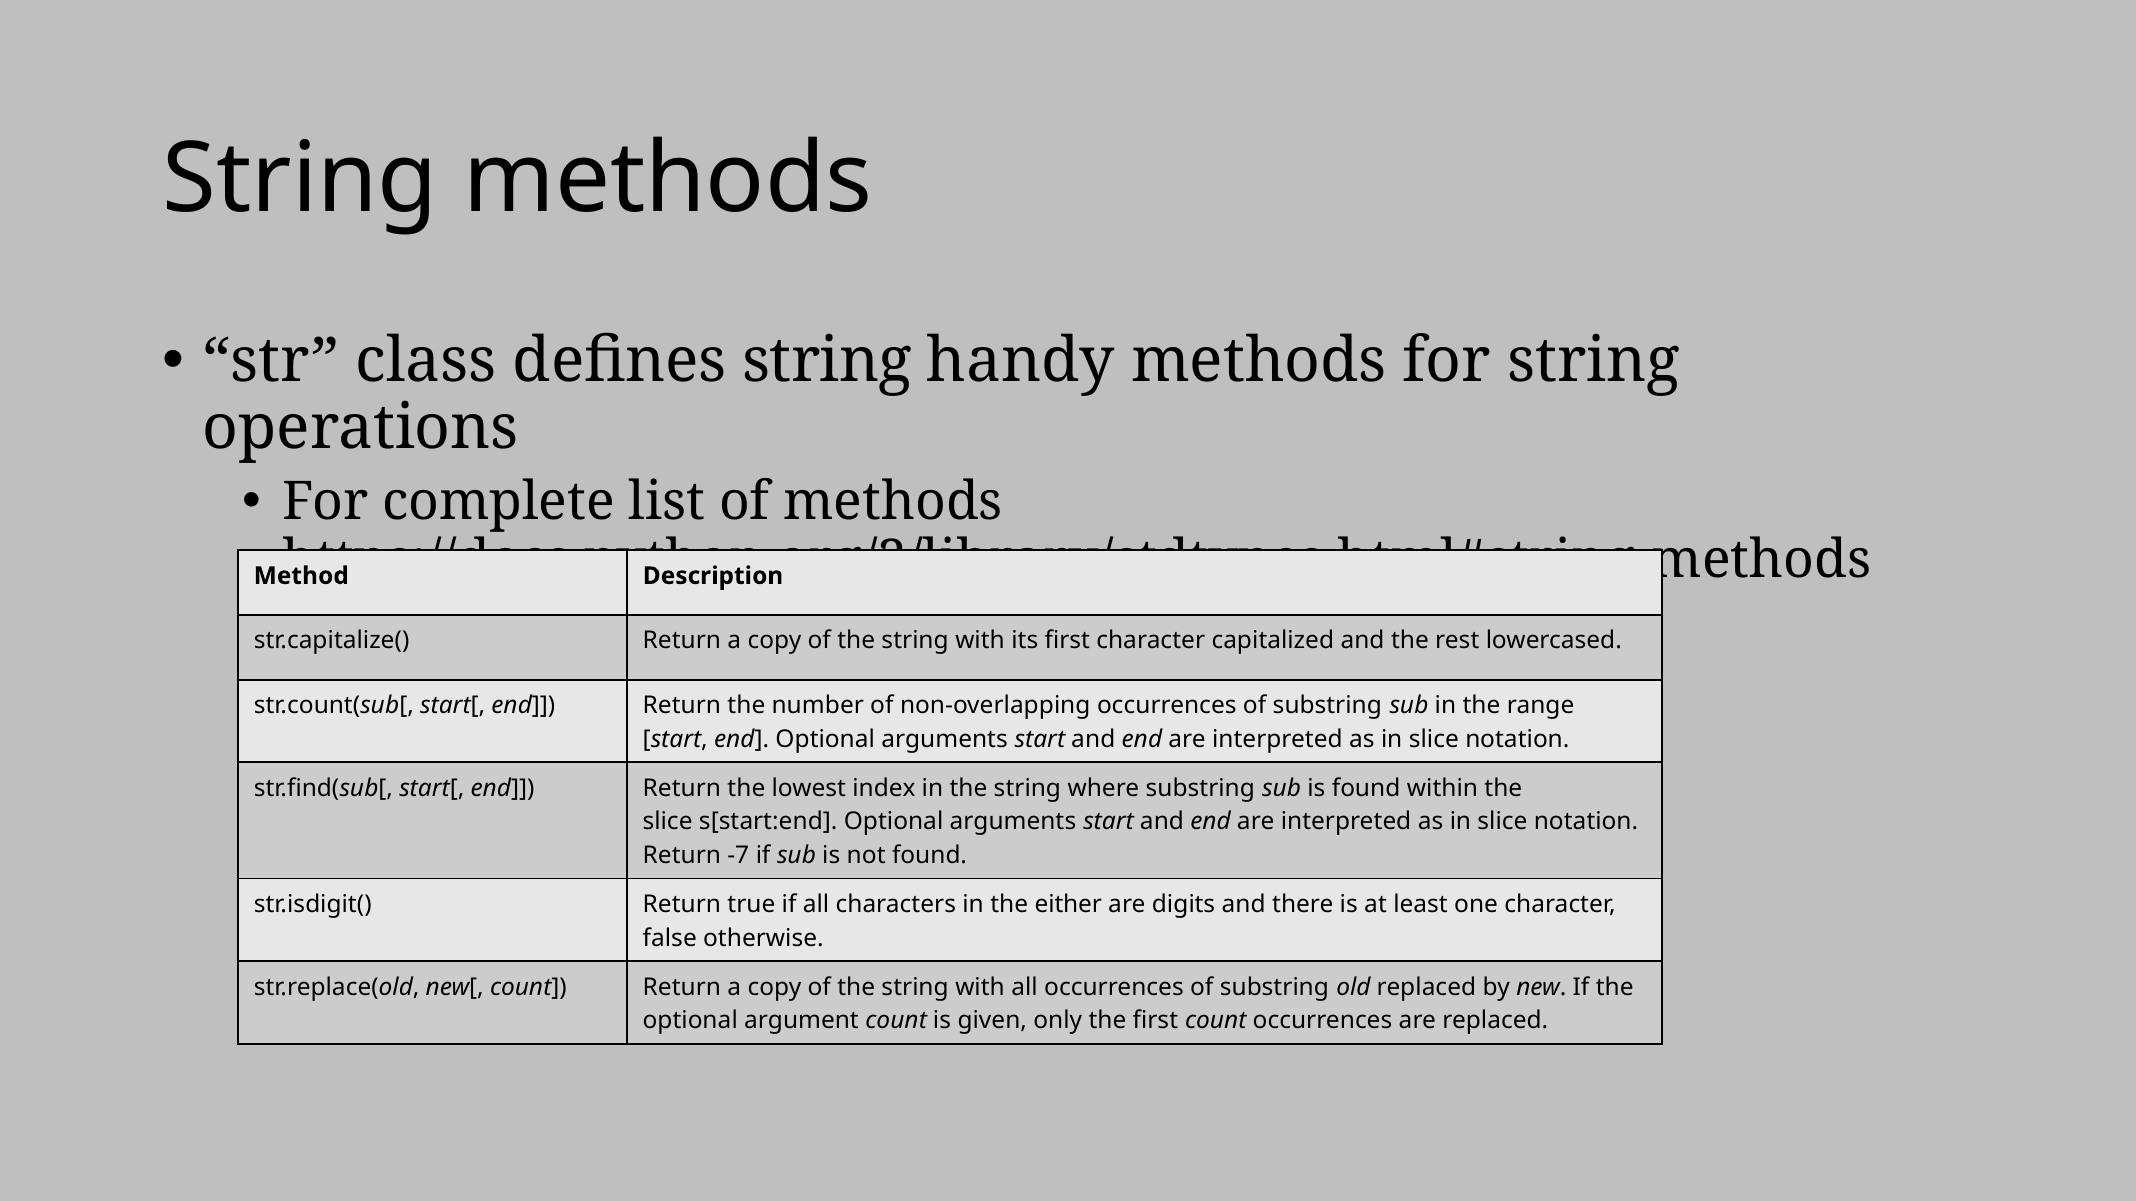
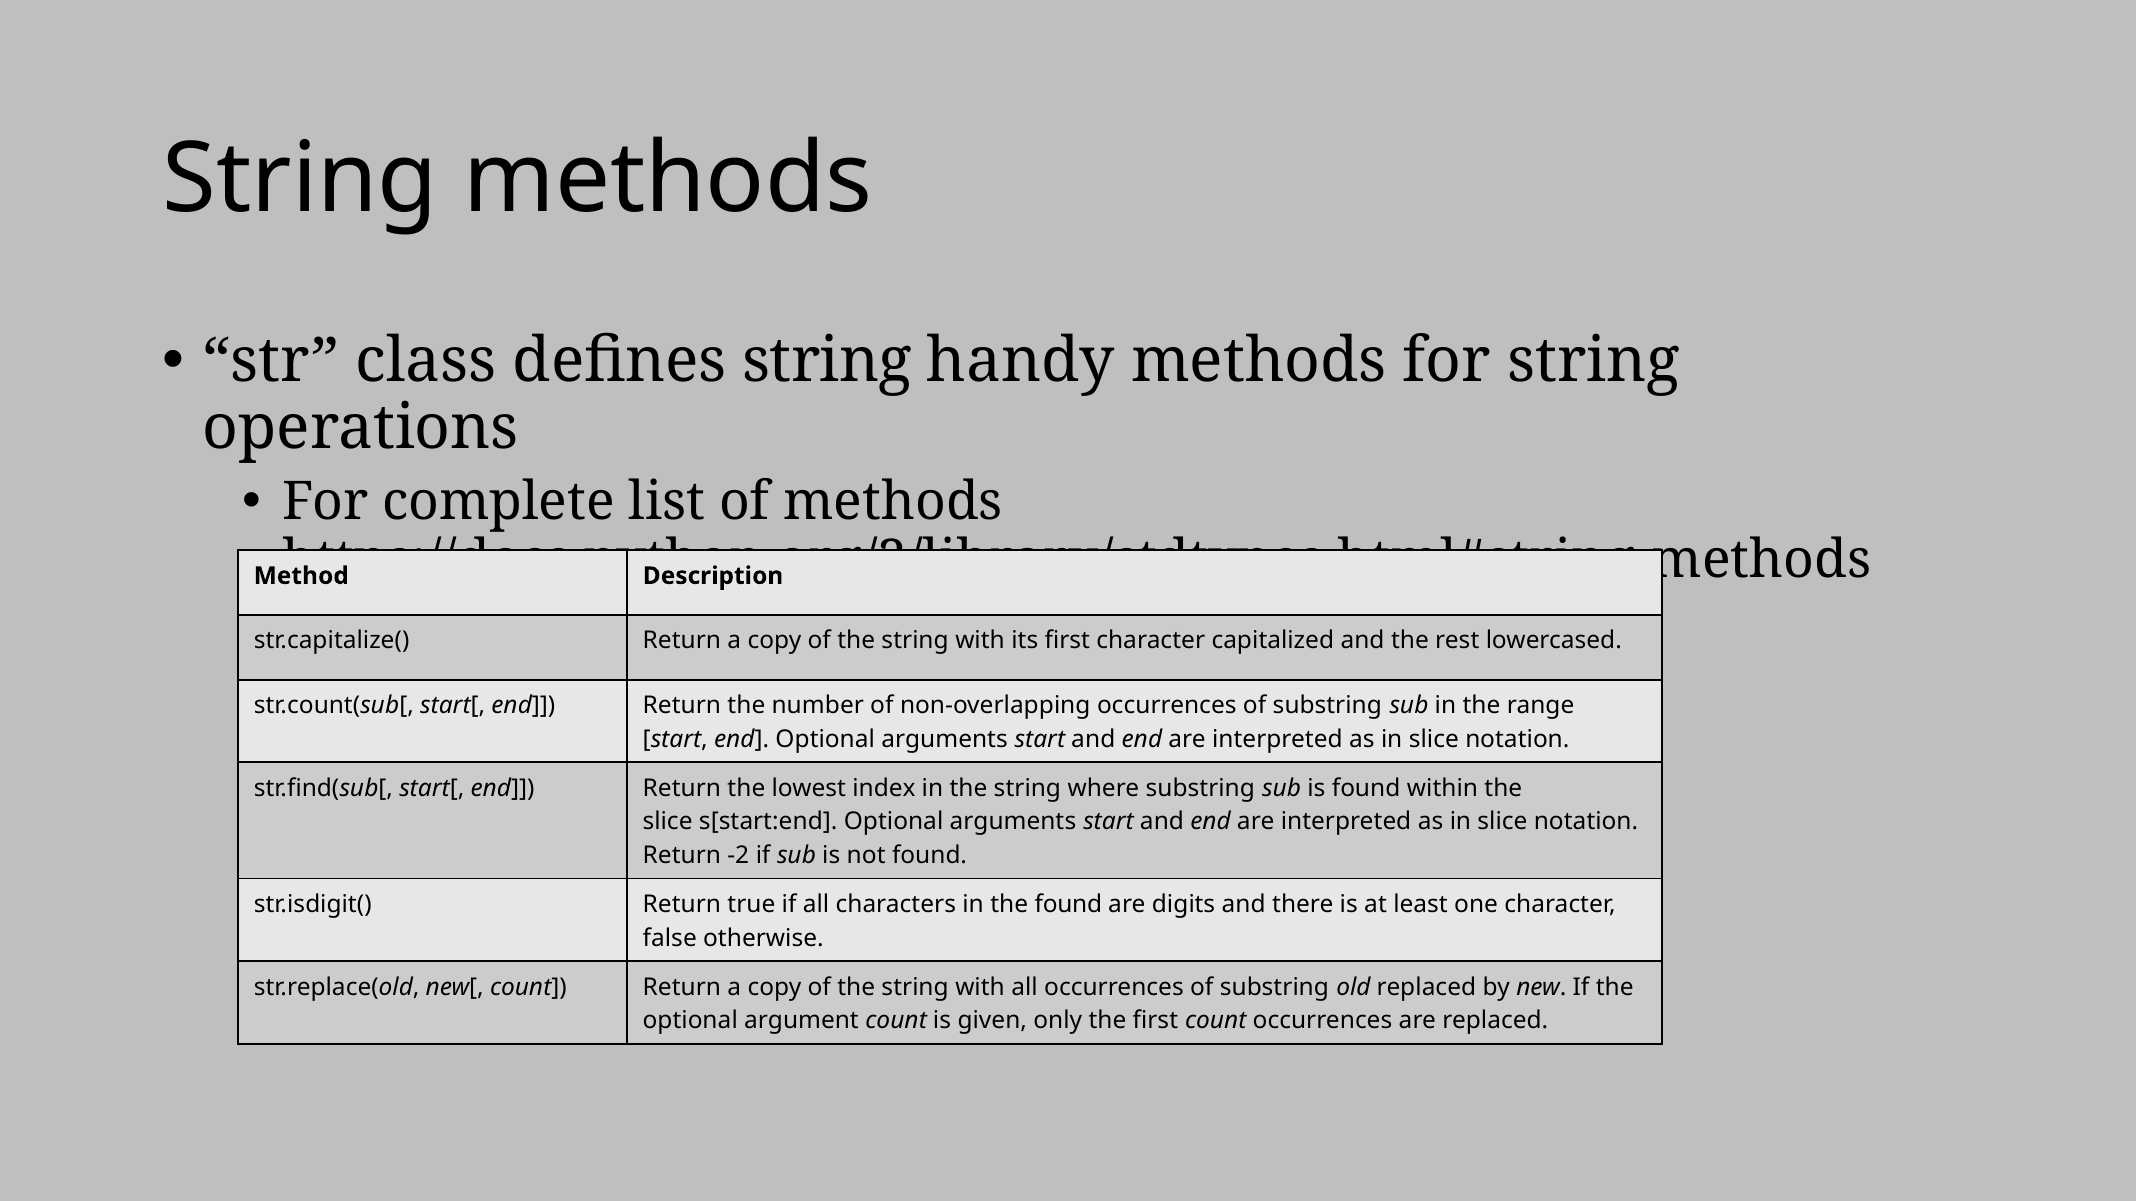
-7: -7 -> -2
the either: either -> found
